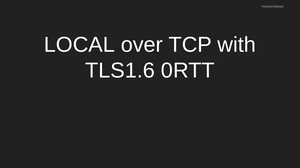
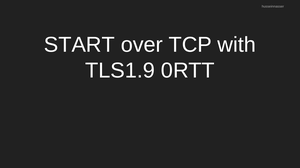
LOCAL: LOCAL -> START
TLS1.6: TLS1.6 -> TLS1.9
